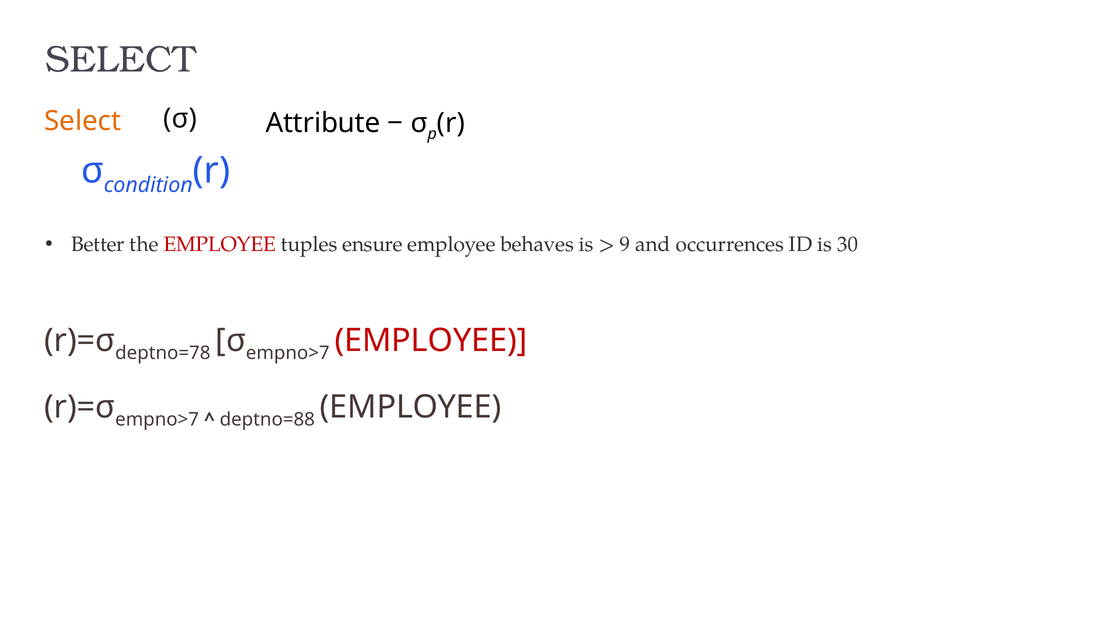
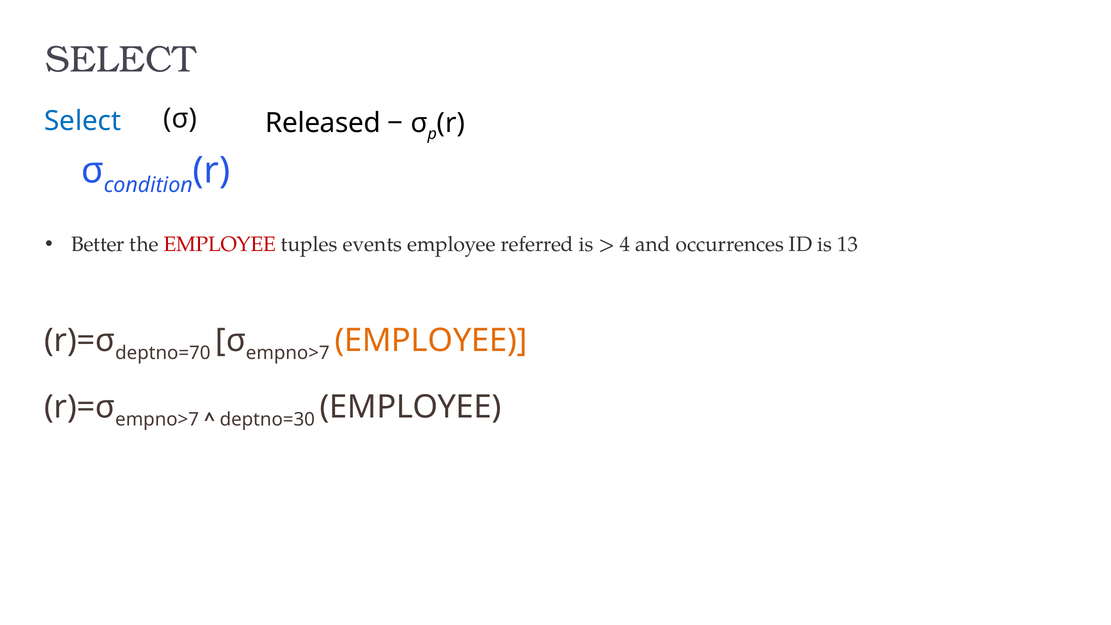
Select at (83, 121) colour: orange -> blue
Attribute: Attribute -> Released
ensure: ensure -> events
behaves: behaves -> referred
9: 9 -> 4
30: 30 -> 13
deptno=78: deptno=78 -> deptno=70
EMPLOYEE at (431, 341) colour: red -> orange
deptno=88: deptno=88 -> deptno=30
